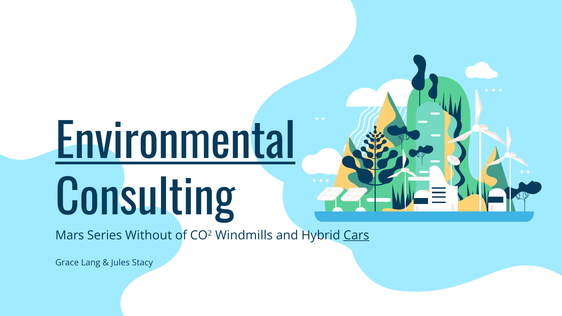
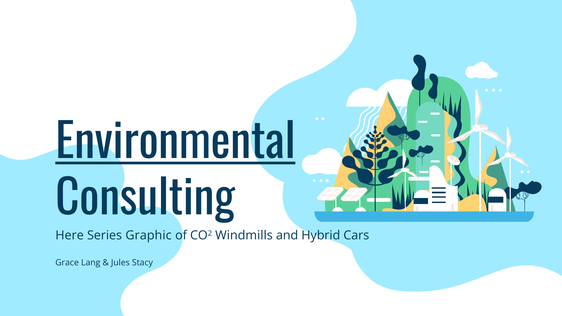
Mars: Mars -> Here
Without: Without -> Graphic
Cars underline: present -> none
